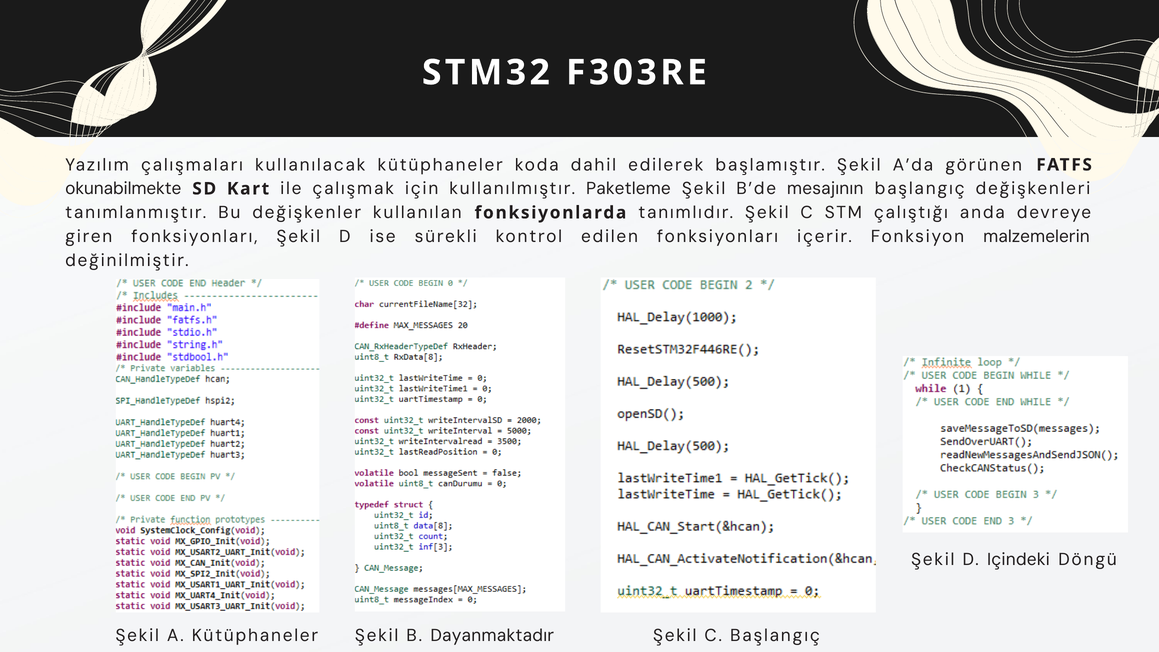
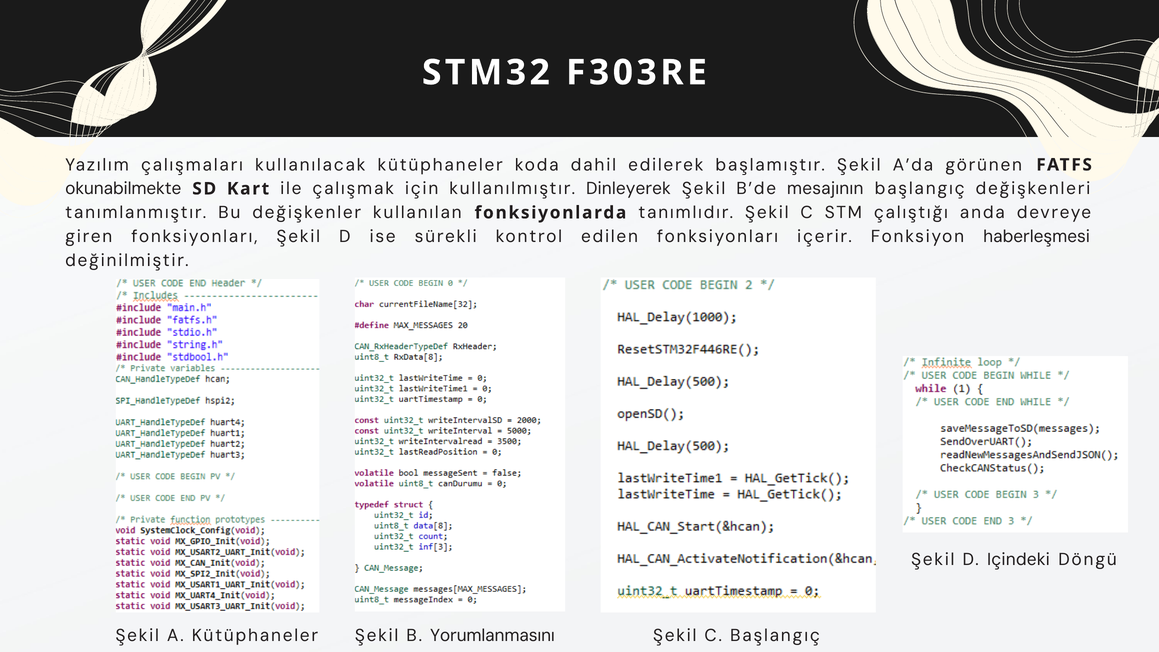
Paketleme: Paketleme -> Dinleyerek
malzemelerin: malzemelerin -> haberleşmesi
Dayanmaktadır: Dayanmaktadır -> Yorumlanmasını
